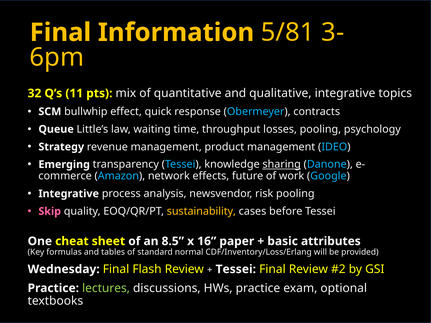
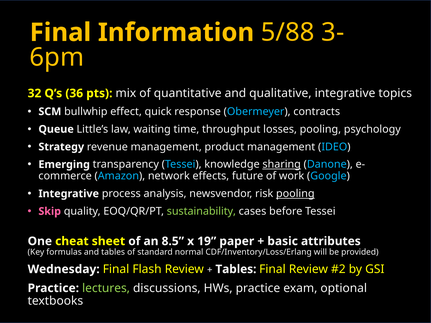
5/81: 5/81 -> 5/88
11: 11 -> 36
pooling at (295, 194) underline: none -> present
sustainability colour: yellow -> light green
16: 16 -> 19
Tessei at (236, 269): Tessei -> Tables
